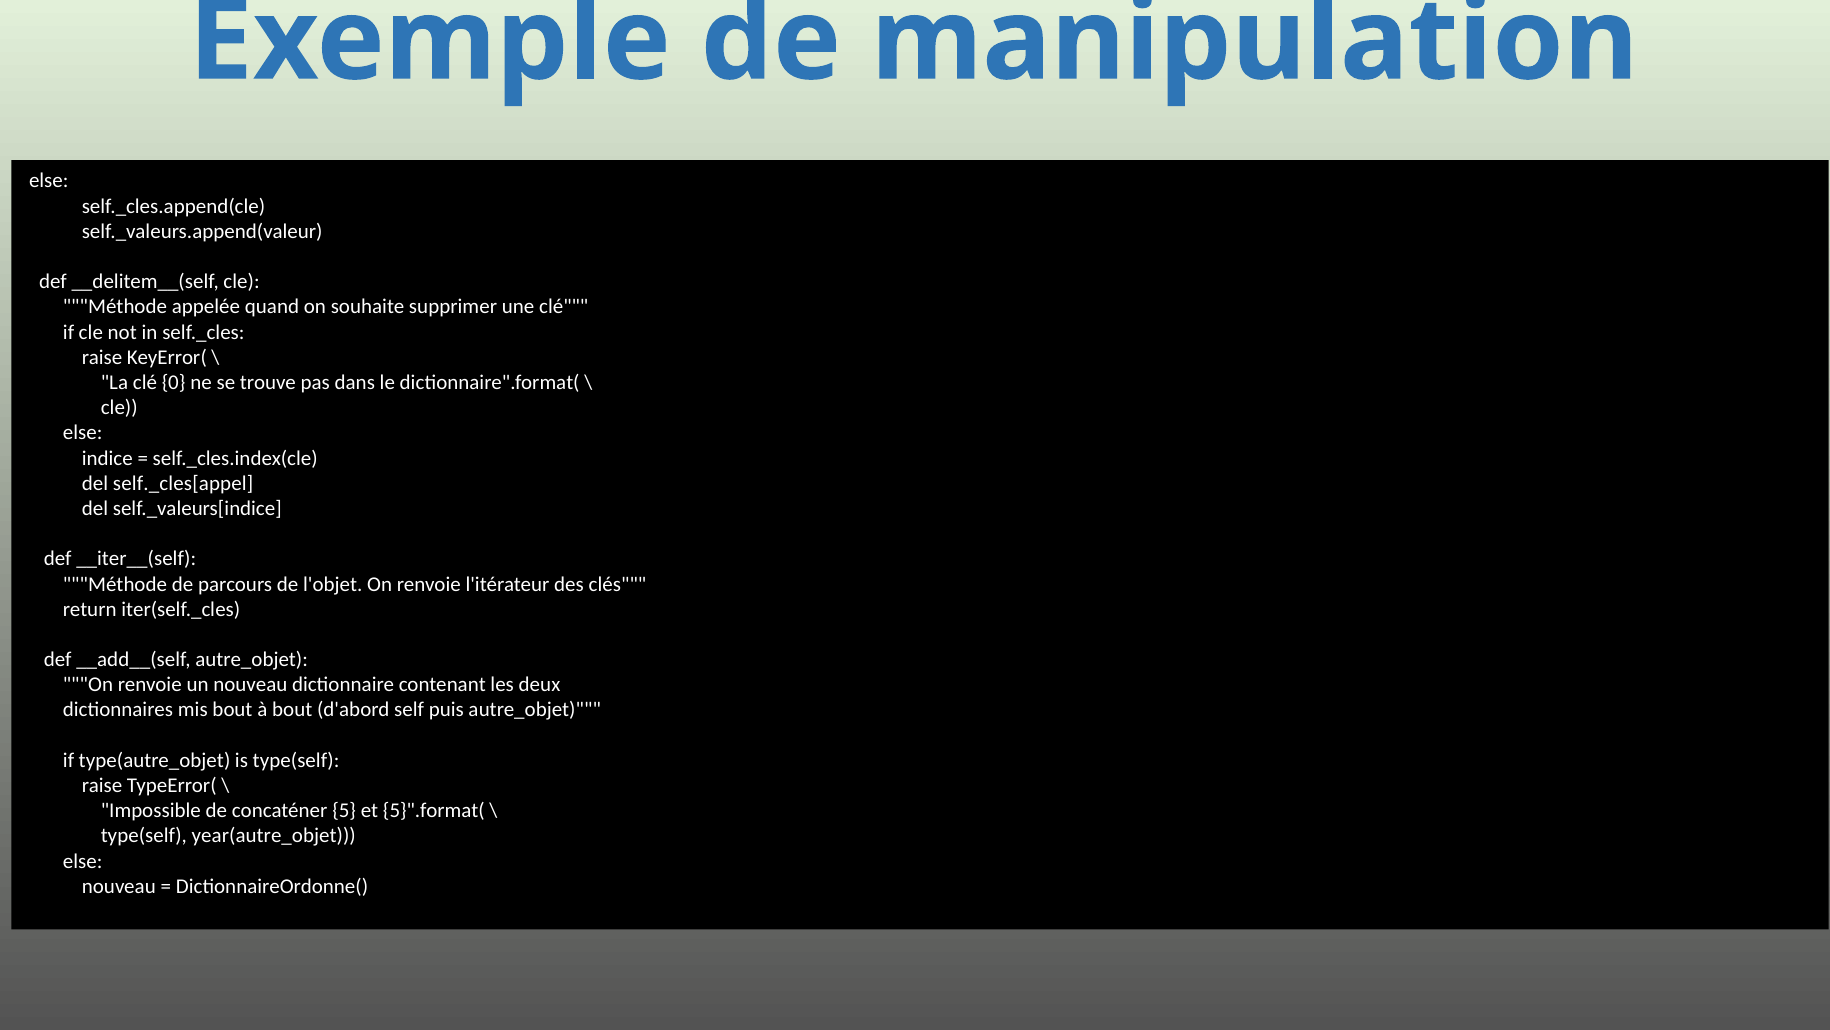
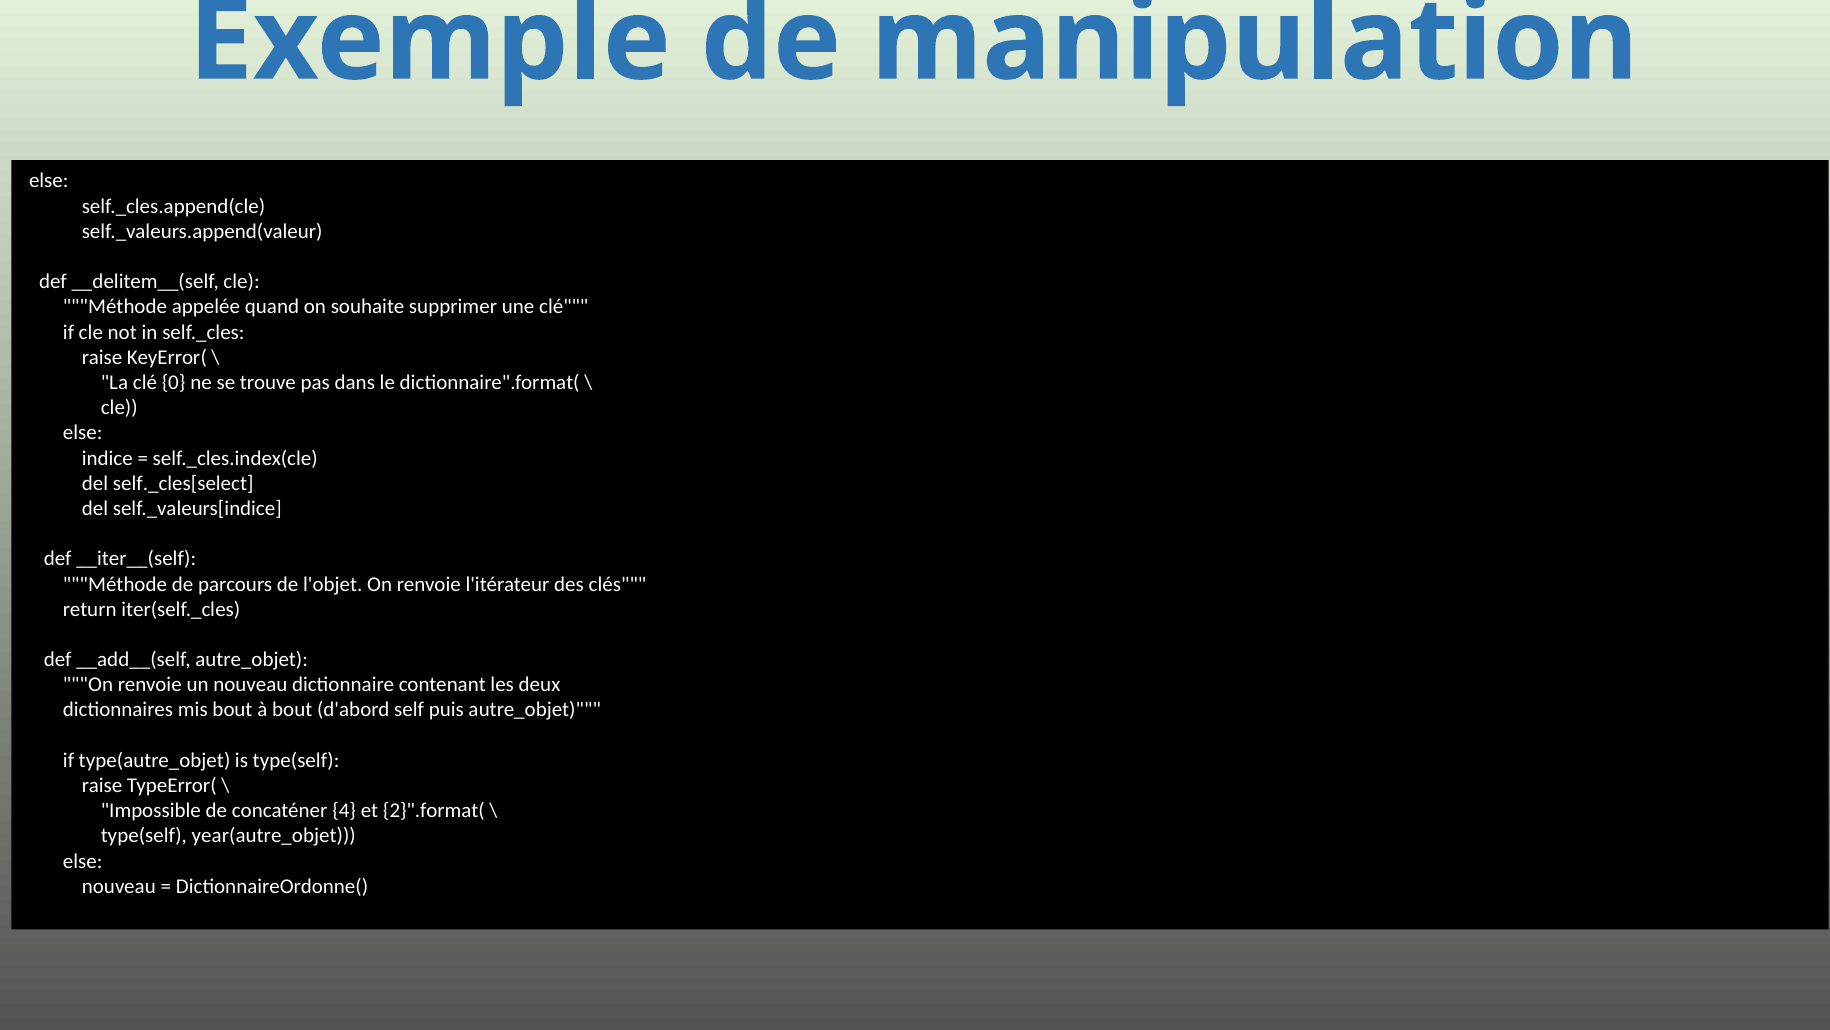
self._cles[appel: self._cles[appel -> self._cles[select
5: 5 -> 4
5}".format(: 5}".format( -> 2}".format(
